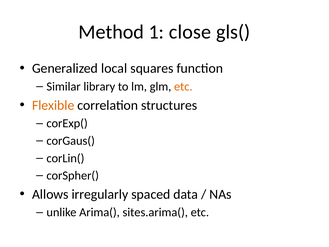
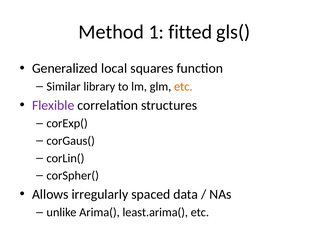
close: close -> fitted
Flexible colour: orange -> purple
sites.arima(: sites.arima( -> least.arima(
